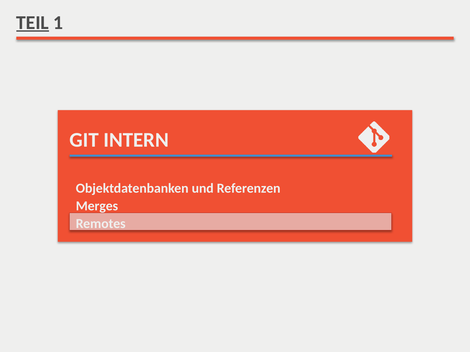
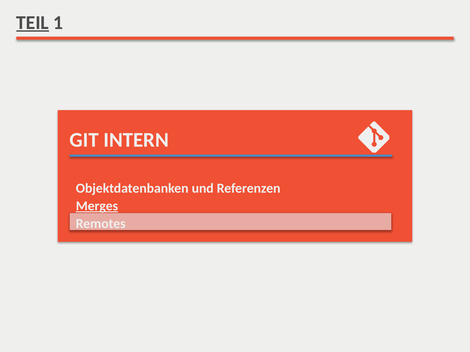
Merges underline: none -> present
